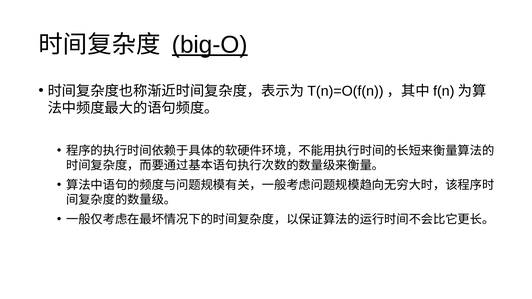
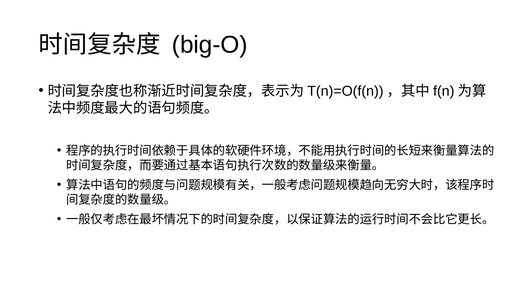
big-O underline: present -> none
